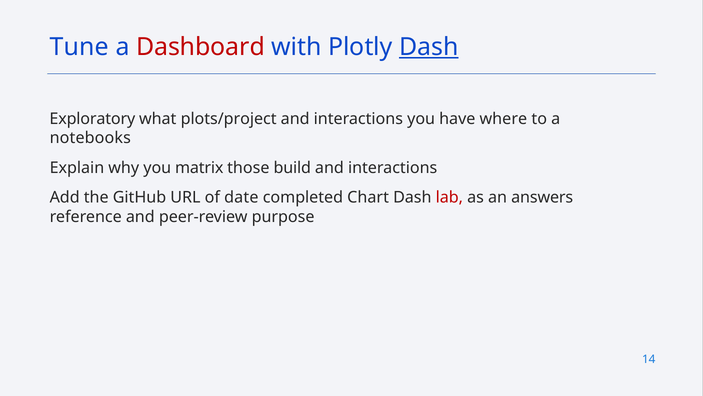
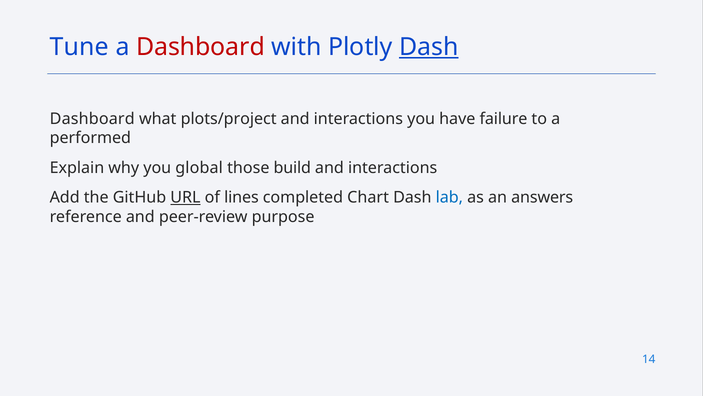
Exploratory at (92, 119): Exploratory -> Dashboard
where: where -> failure
notebooks: notebooks -> performed
matrix: matrix -> global
URL underline: none -> present
date: date -> lines
lab colour: red -> blue
